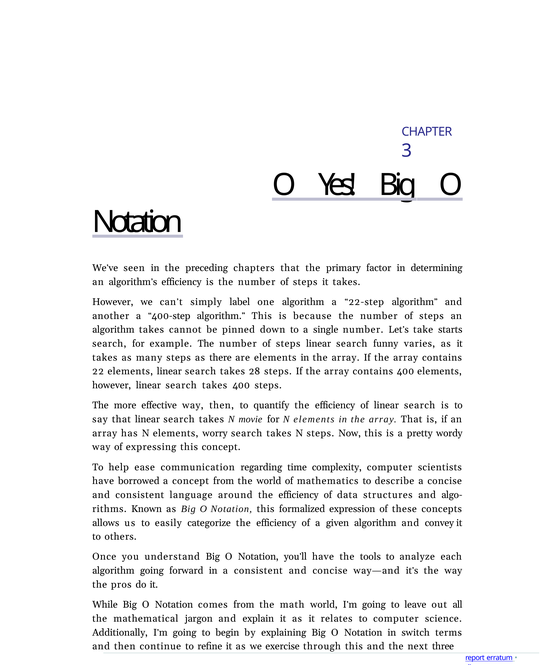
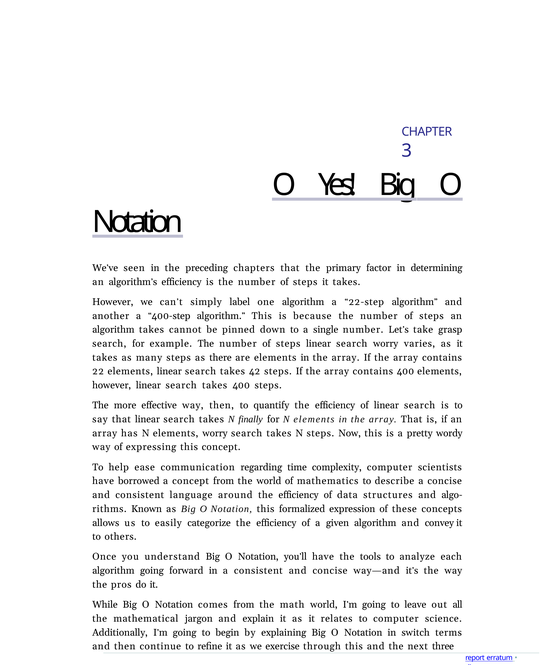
starts: starts -> grasp
search funny: funny -> worry
28: 28 -> 42
movie: movie -> finally
